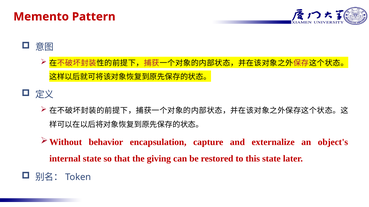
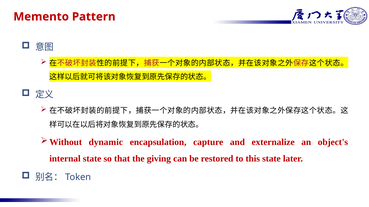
behavior: behavior -> dynamic
